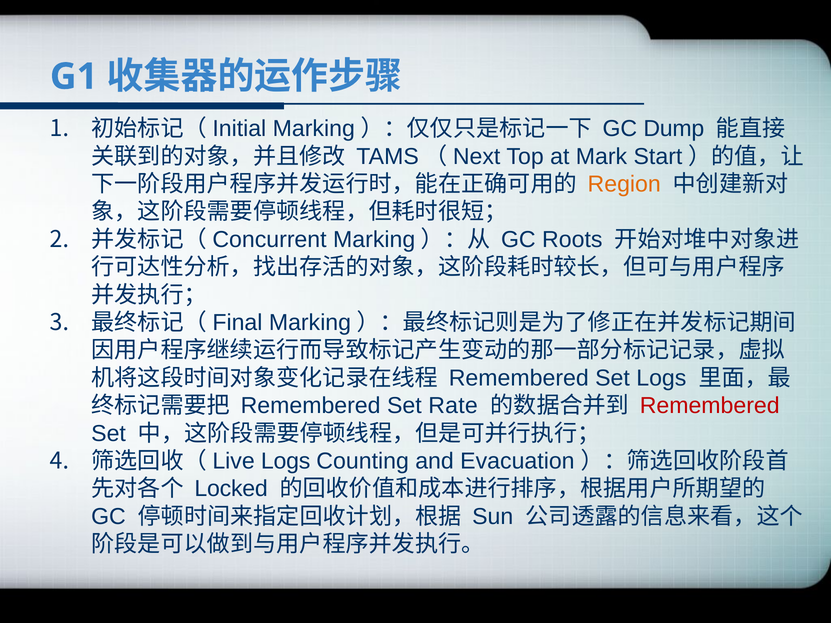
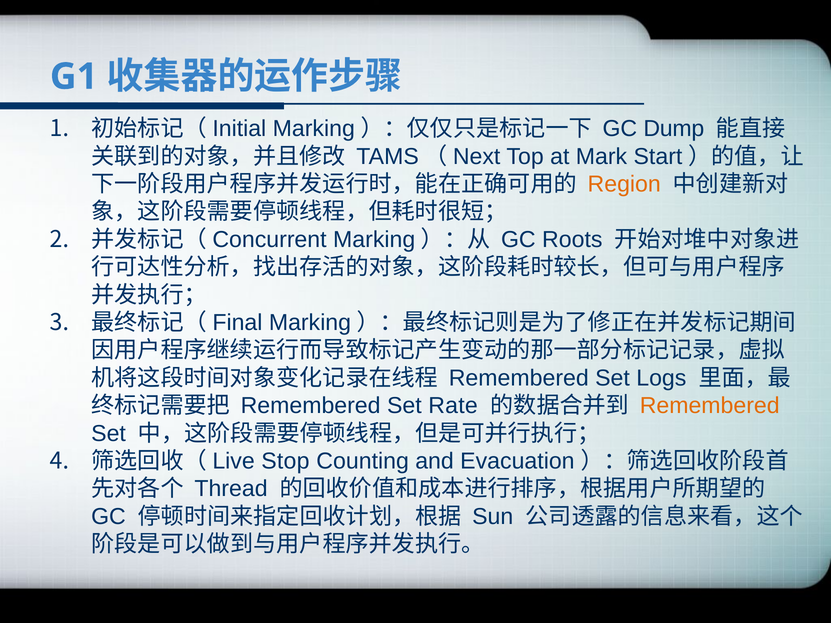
Remembered at (710, 406) colour: red -> orange
Logs at (286, 461): Logs -> Stop
Locked: Locked -> Thread
